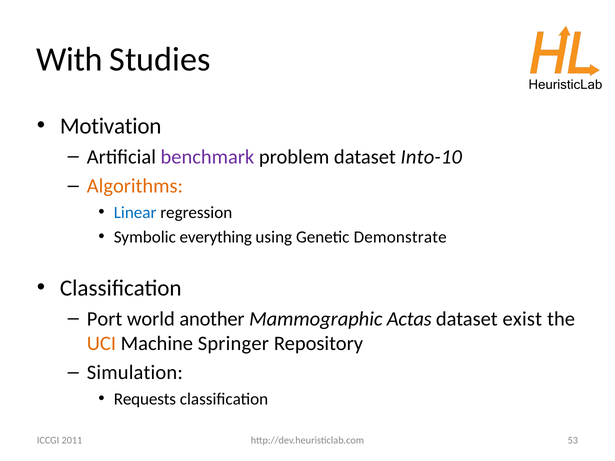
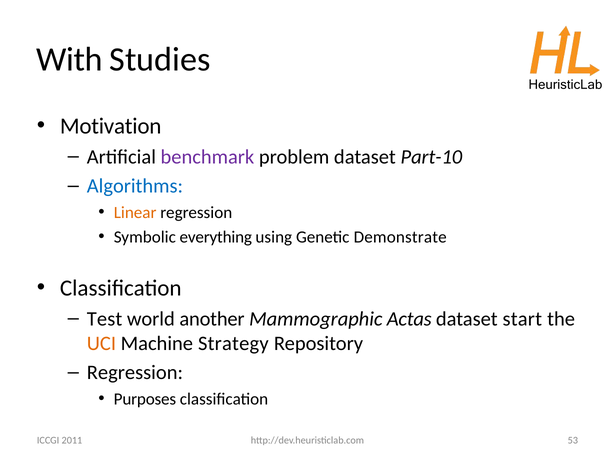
Into-10: Into-10 -> Part-10
Algorithms colour: orange -> blue
Linear colour: blue -> orange
Port: Port -> Test
exist: exist -> start
Springer: Springer -> Strategy
Simulation at (135, 373): Simulation -> Regression
Requests: Requests -> Purposes
